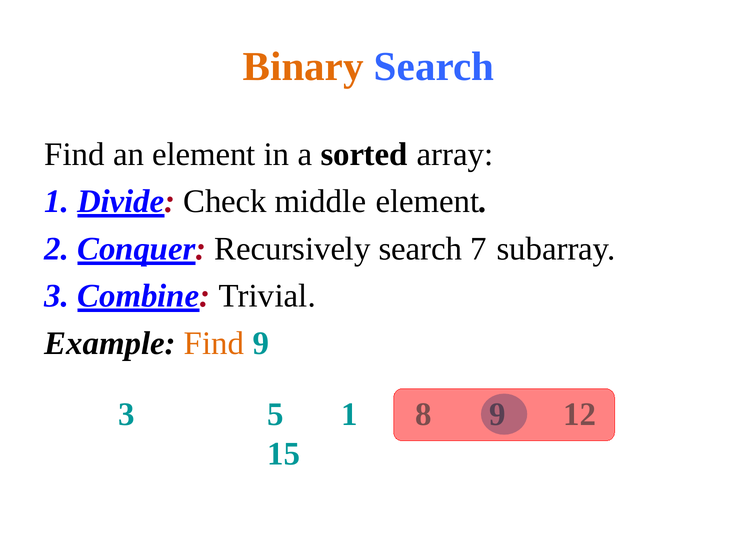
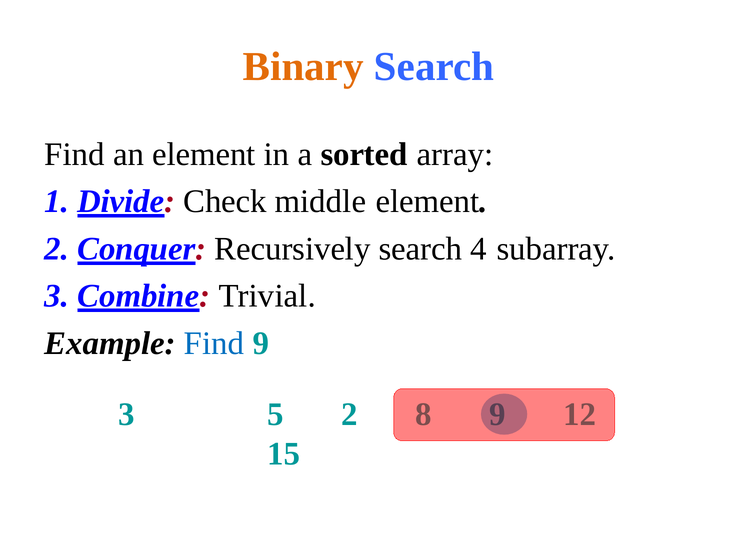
7: 7 -> 4
Find at (214, 343) colour: orange -> blue
1: 1 -> 2
